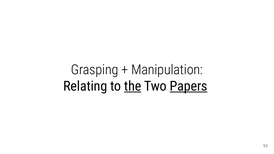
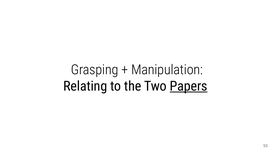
the underline: present -> none
